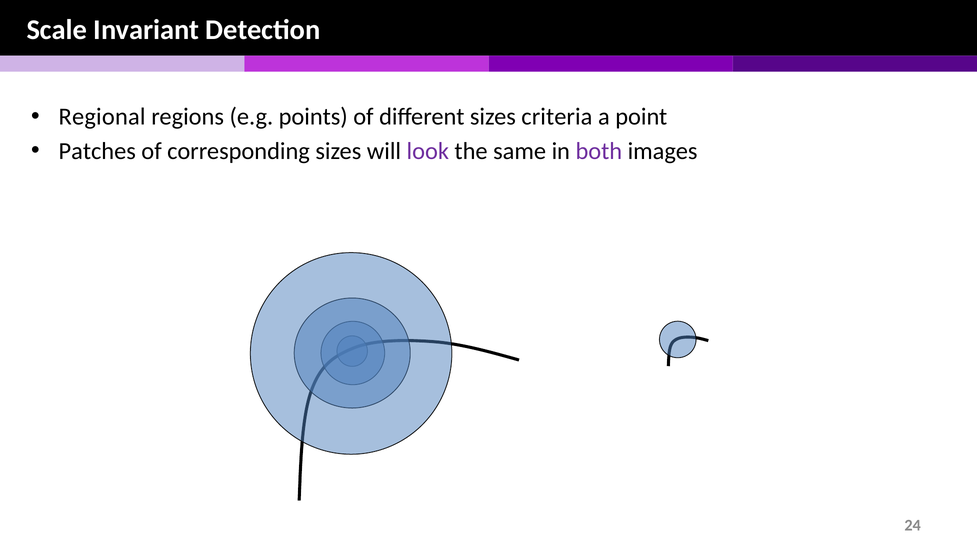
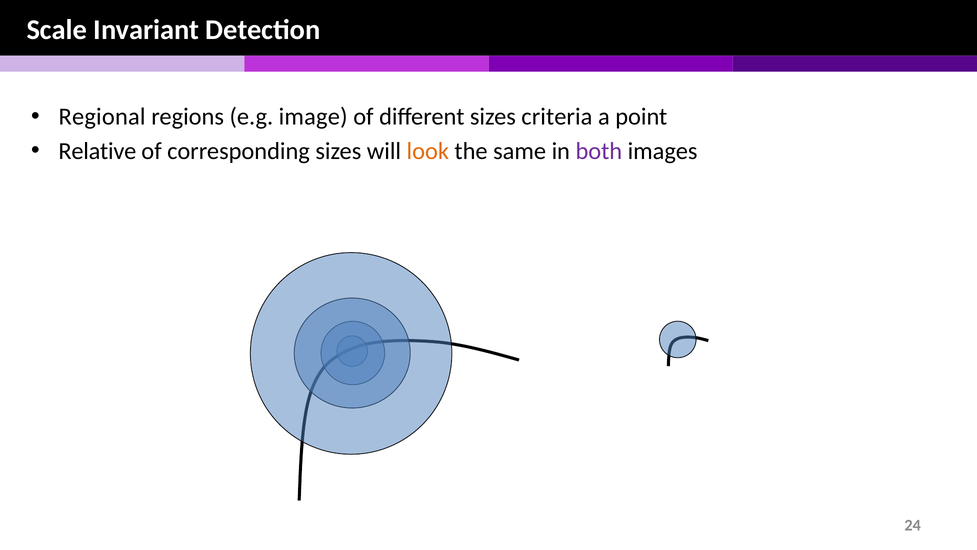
points: points -> image
Patches: Patches -> Relative
look colour: purple -> orange
